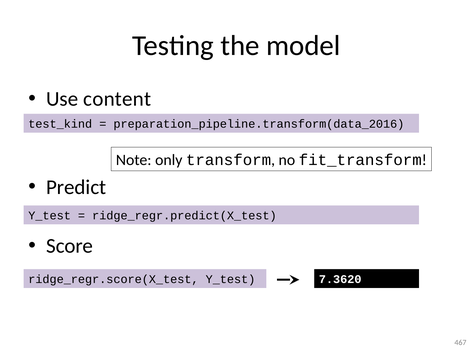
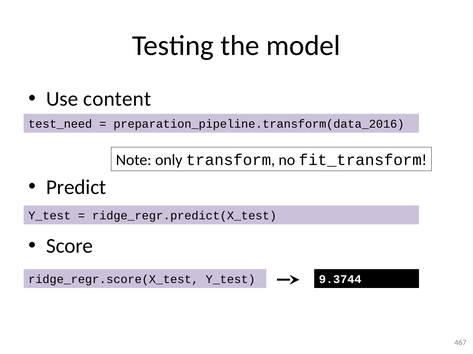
test_kind: test_kind -> test_need
7.3620: 7.3620 -> 9.3744
